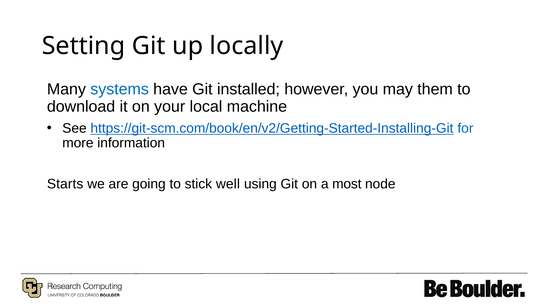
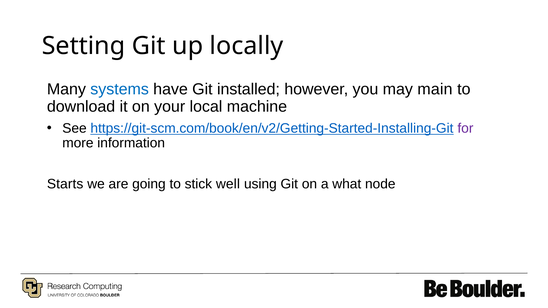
them: them -> main
for colour: blue -> purple
most: most -> what
